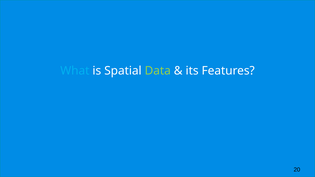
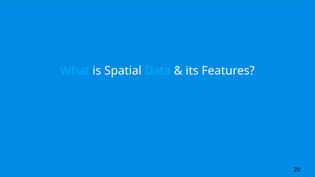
Data colour: light green -> light blue
